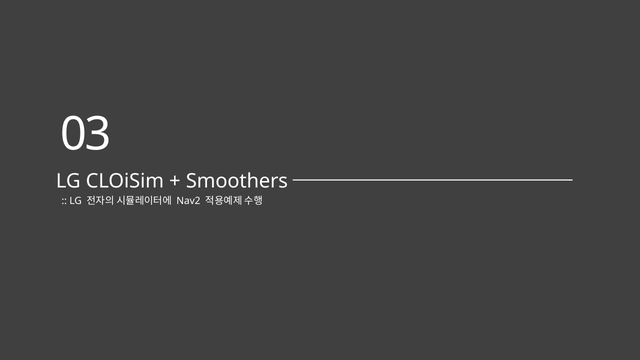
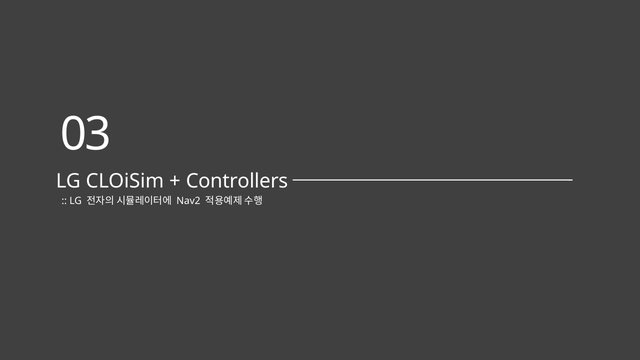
Smoothers: Smoothers -> Controllers
